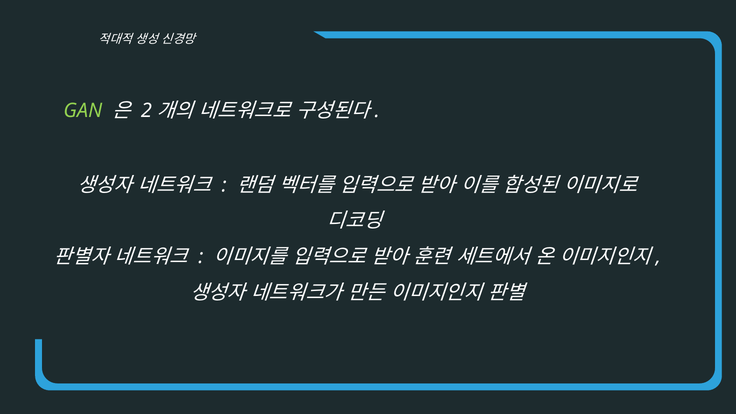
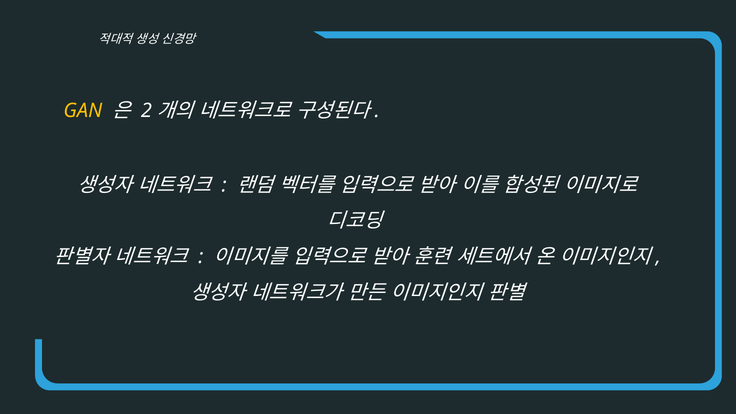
GAN colour: light green -> yellow
